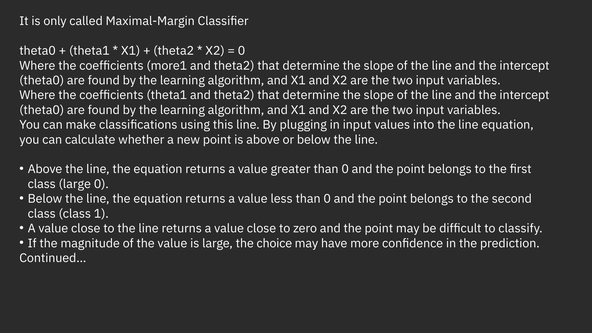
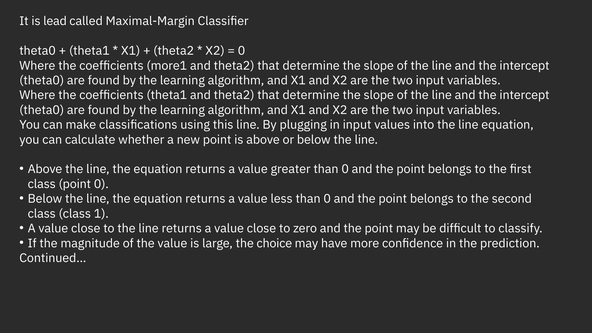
only: only -> lead
class large: large -> point
